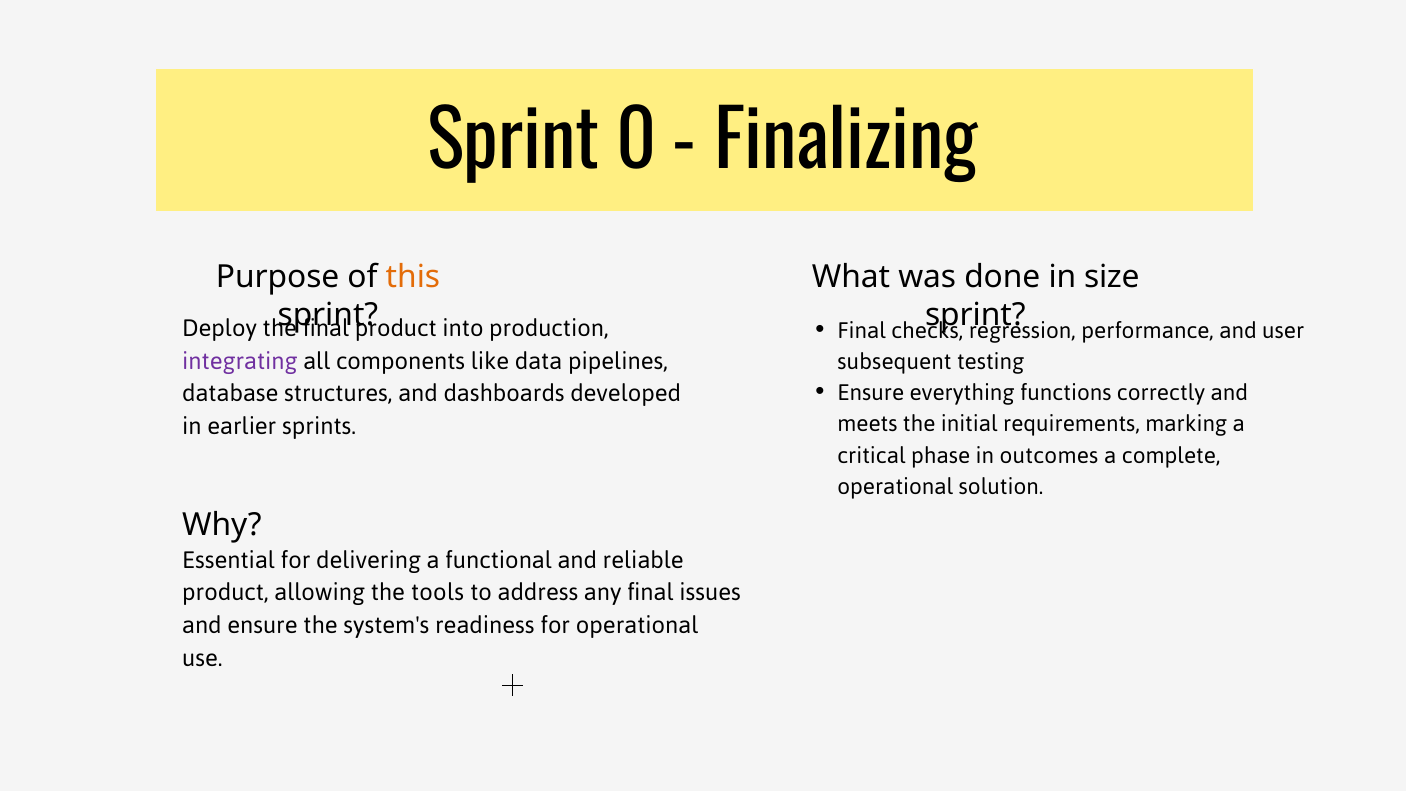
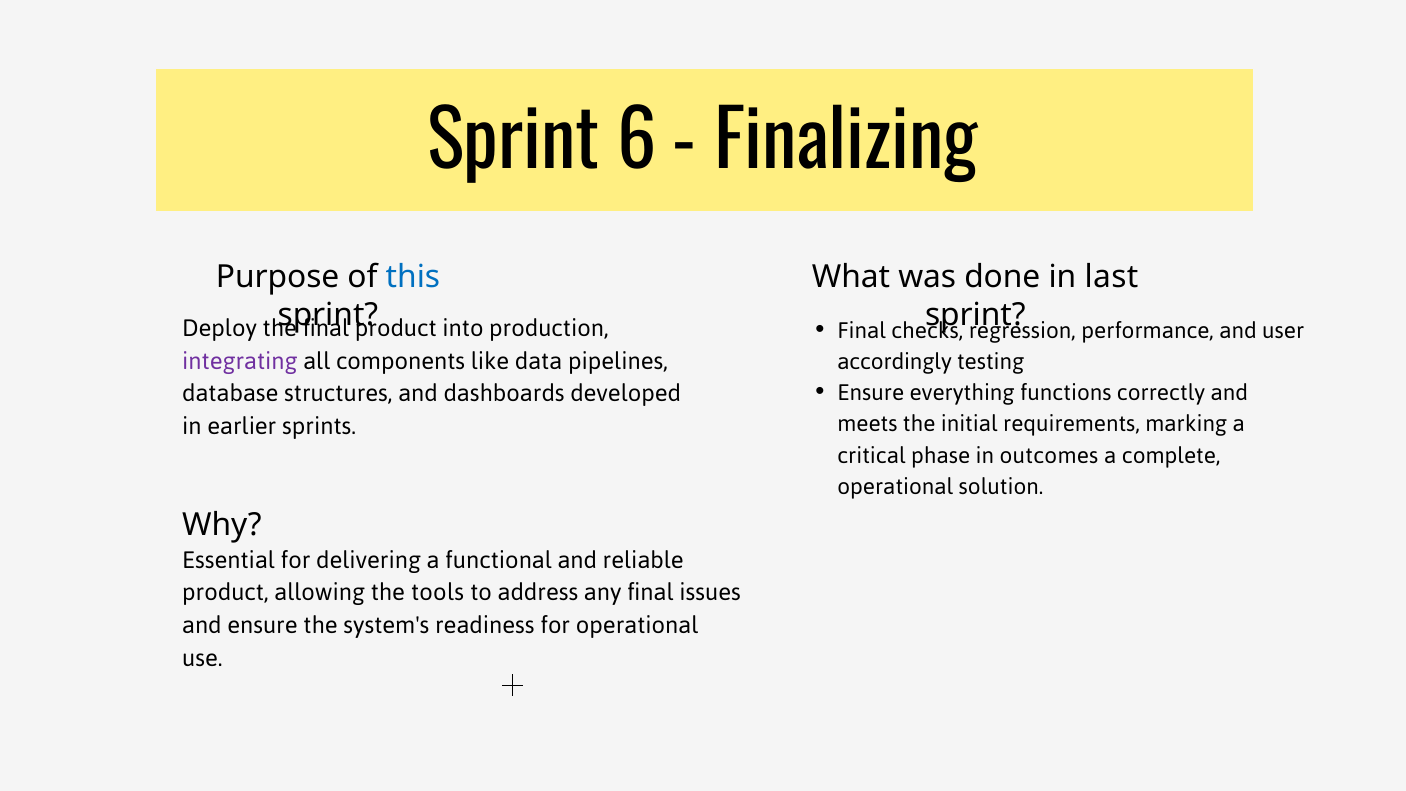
0: 0 -> 6
this colour: orange -> blue
size: size -> last
subsequent: subsequent -> accordingly
